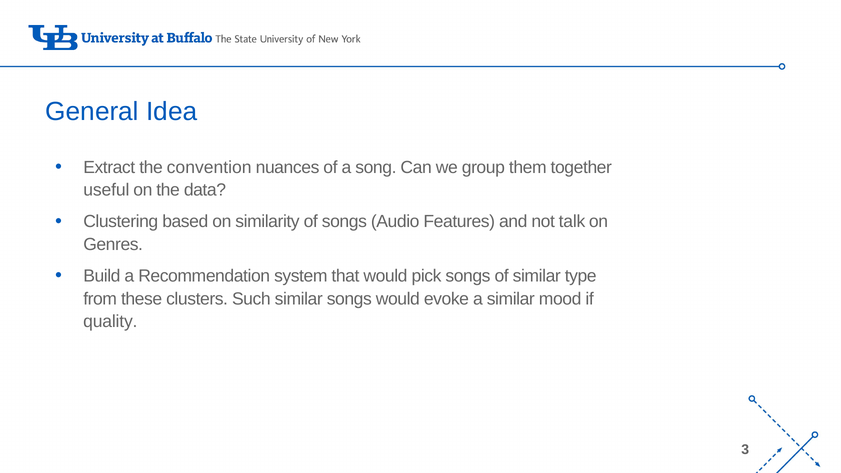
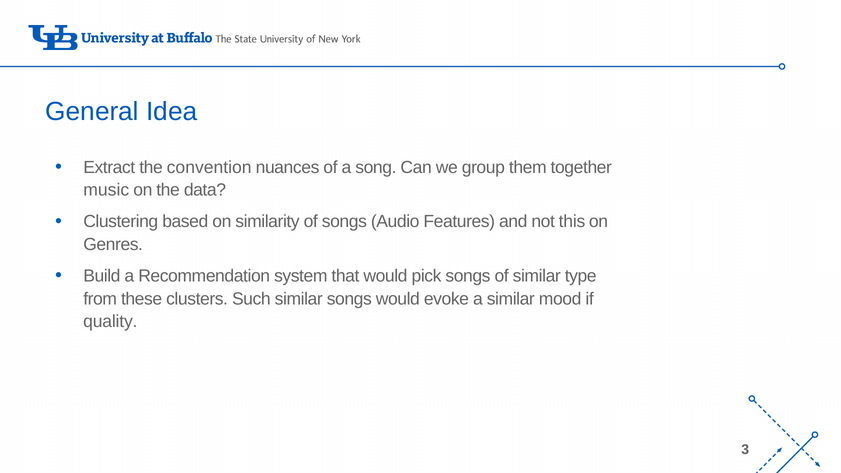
useful: useful -> music
talk: talk -> this
